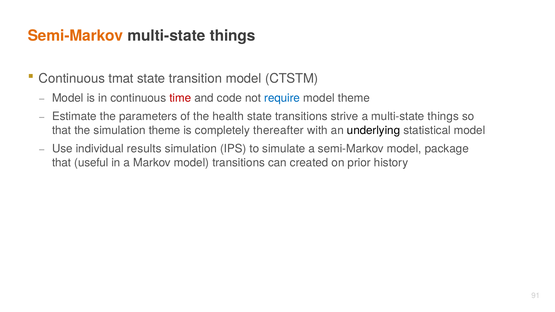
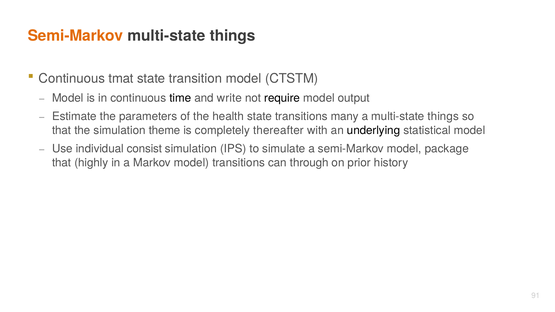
time colour: red -> black
code: code -> write
require colour: blue -> black
model theme: theme -> output
strive: strive -> many
results: results -> consist
useful: useful -> highly
created: created -> through
